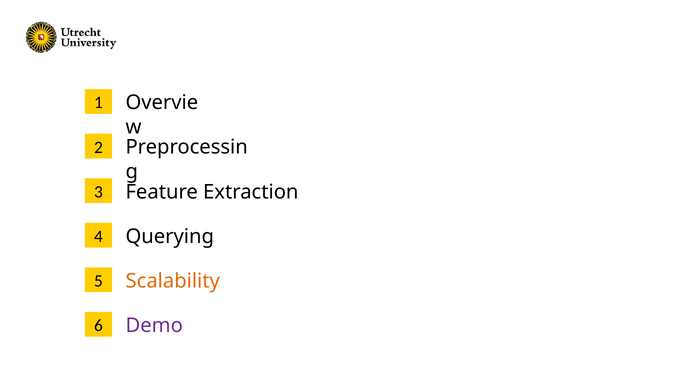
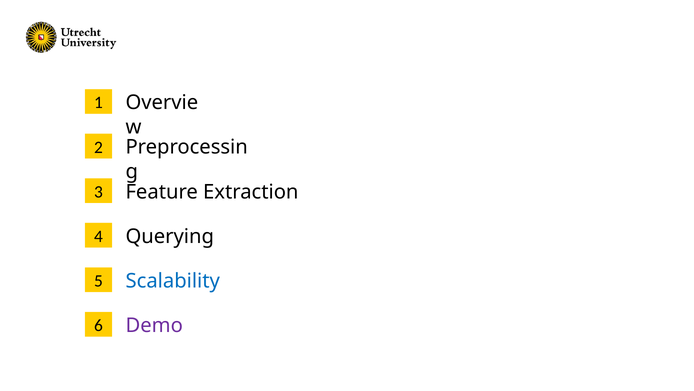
Scalability colour: orange -> blue
